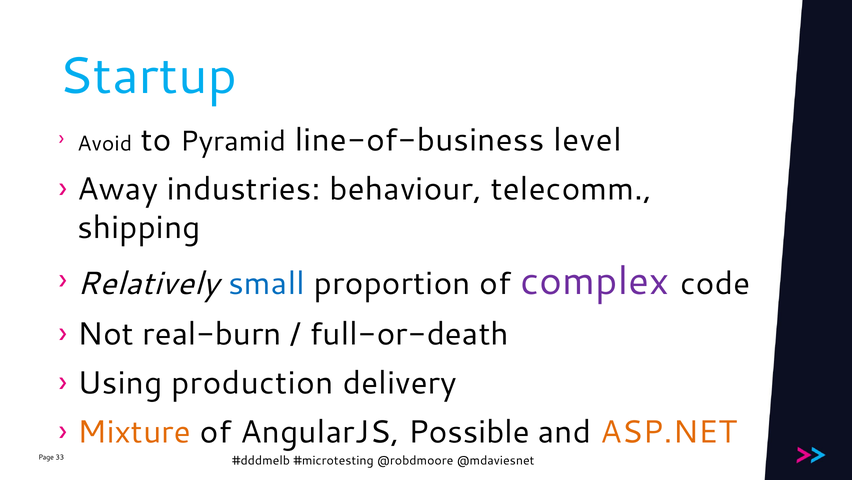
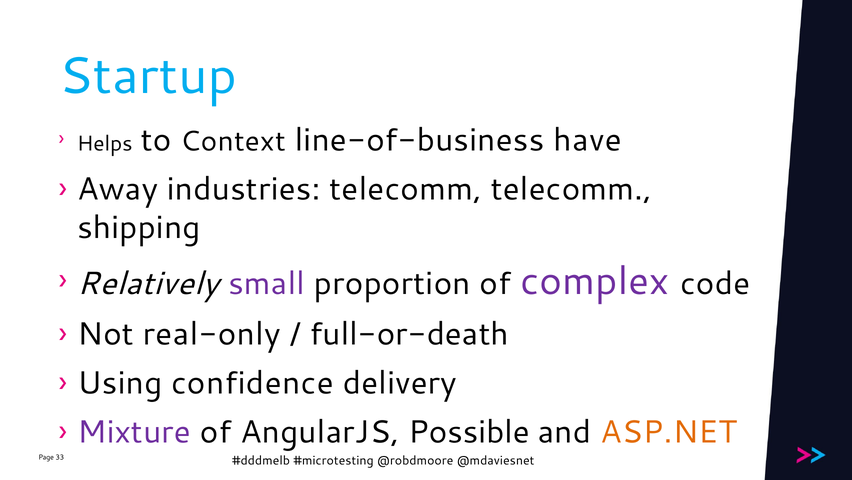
Avoid: Avoid -> Helps
Pyramid: Pyramid -> Context
level: level -> have
industries behaviour: behaviour -> telecomm
small colour: blue -> purple
real-burn: real-burn -> real-only
production: production -> confidence
Mixture colour: orange -> purple
